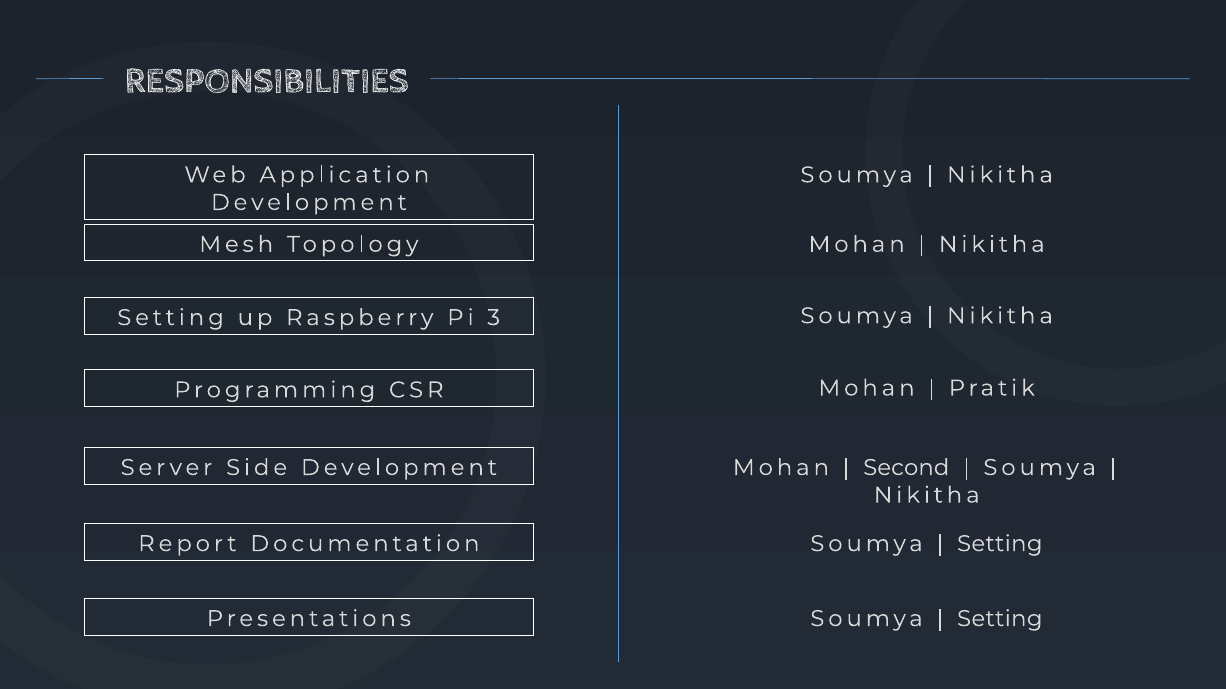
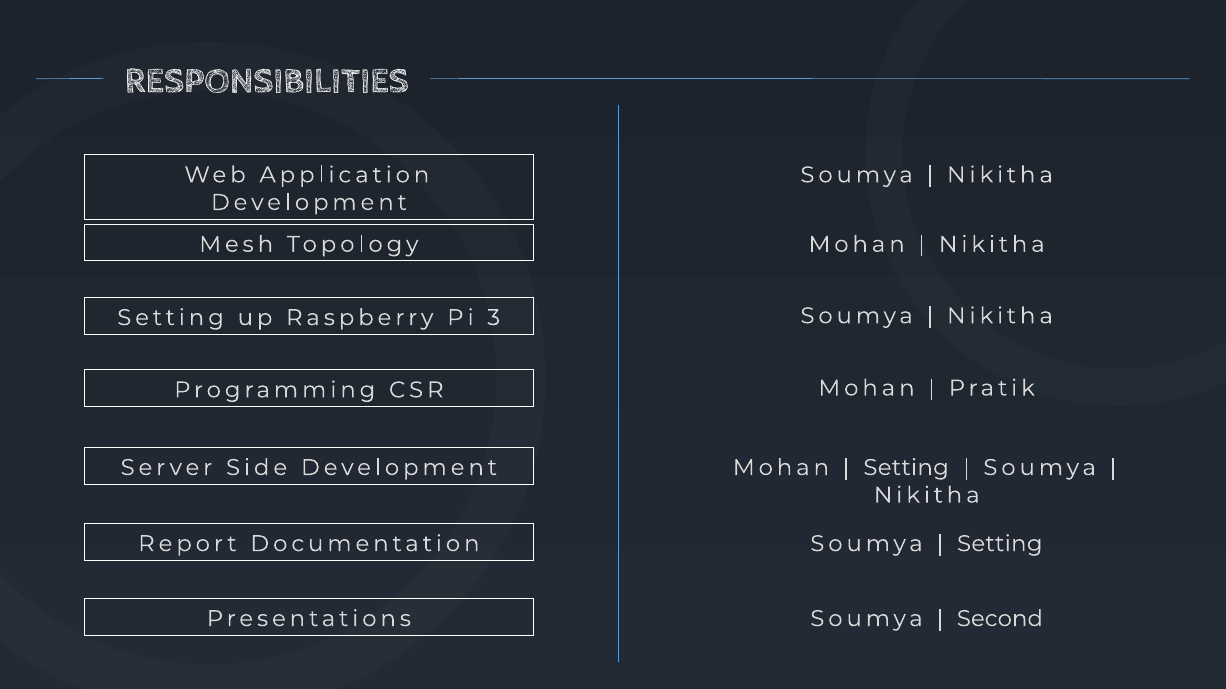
Second at (906, 468): Second -> Setting
Setting at (1000, 619): Setting -> Second
